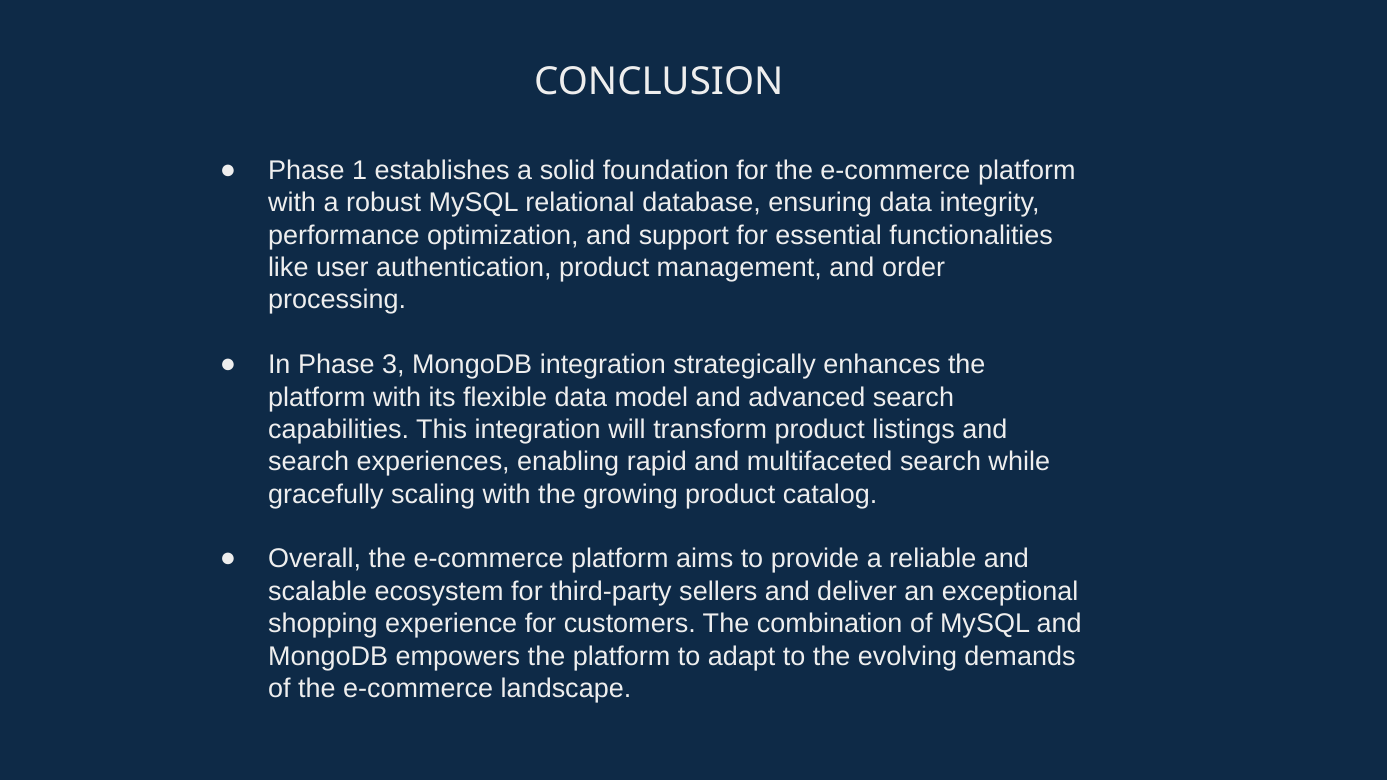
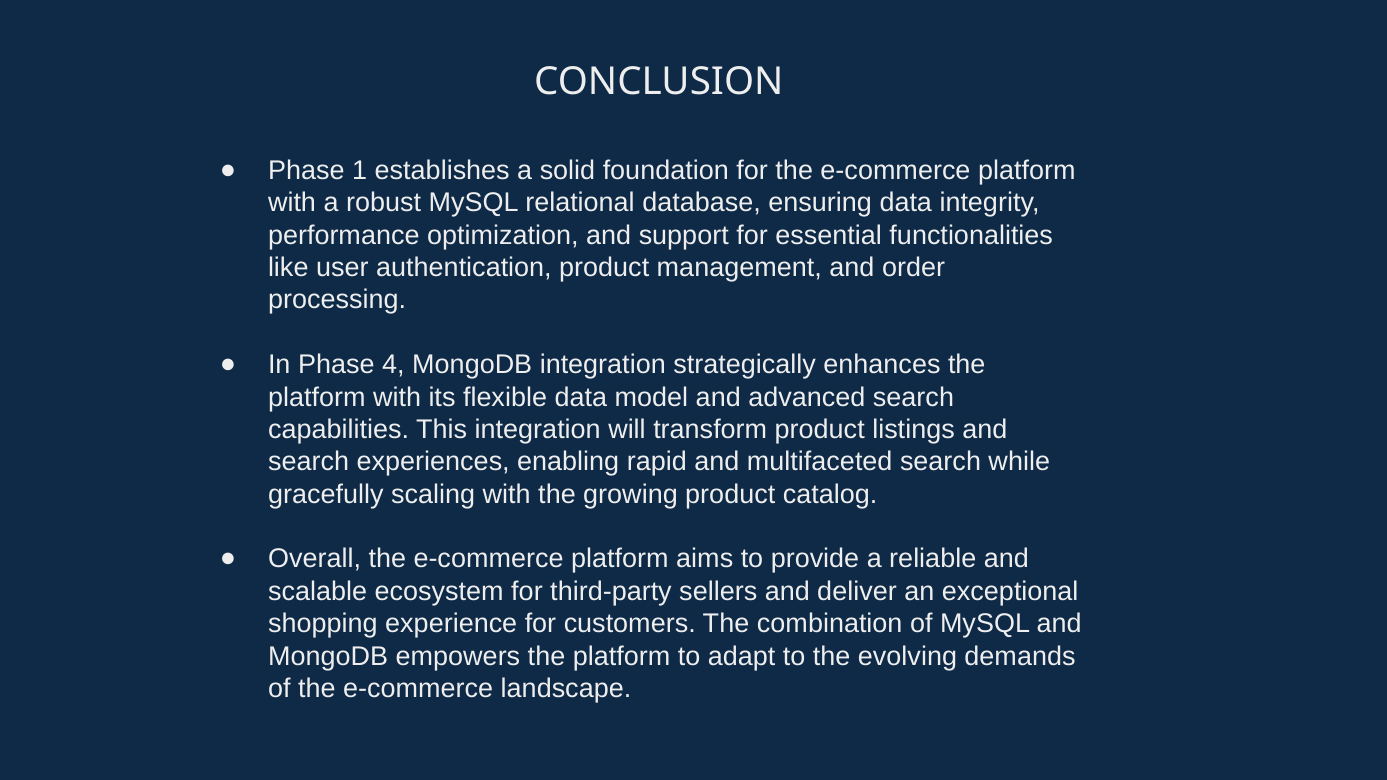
3: 3 -> 4
